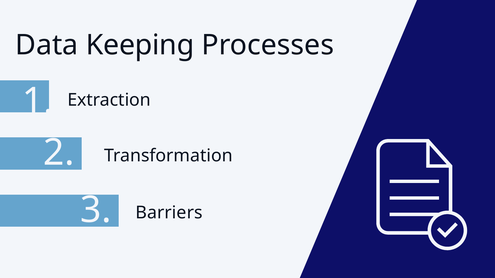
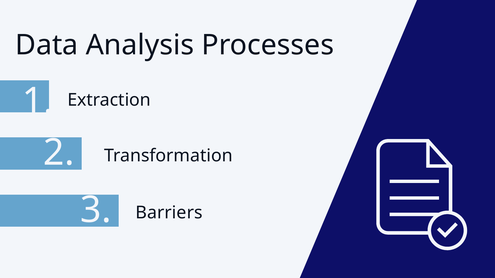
Keeping: Keeping -> Analysis
